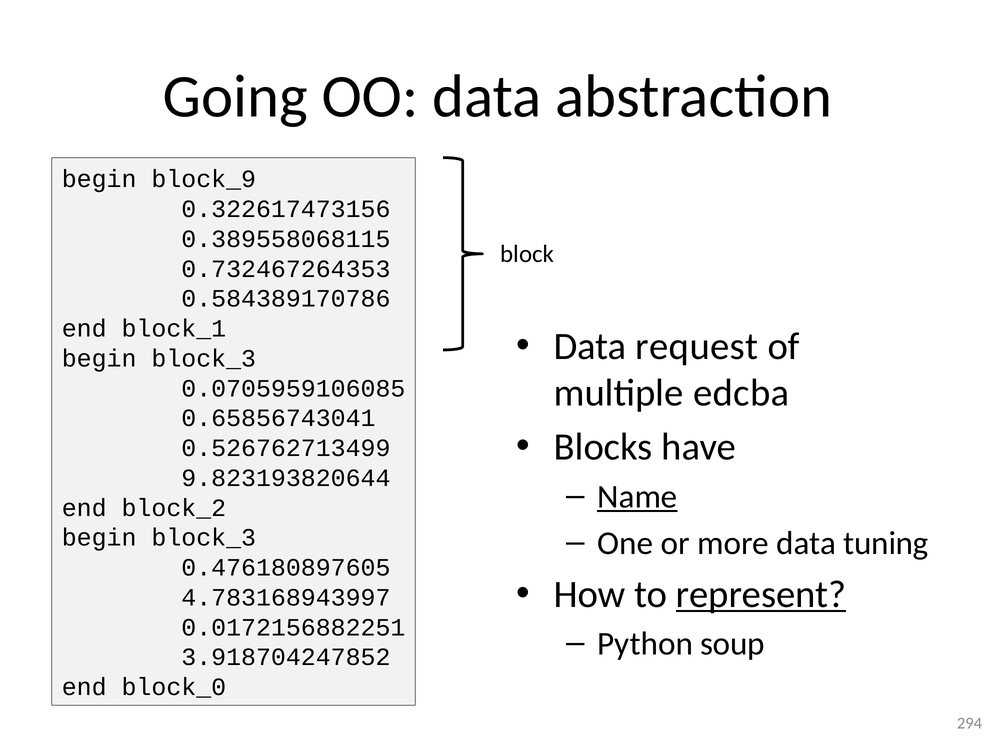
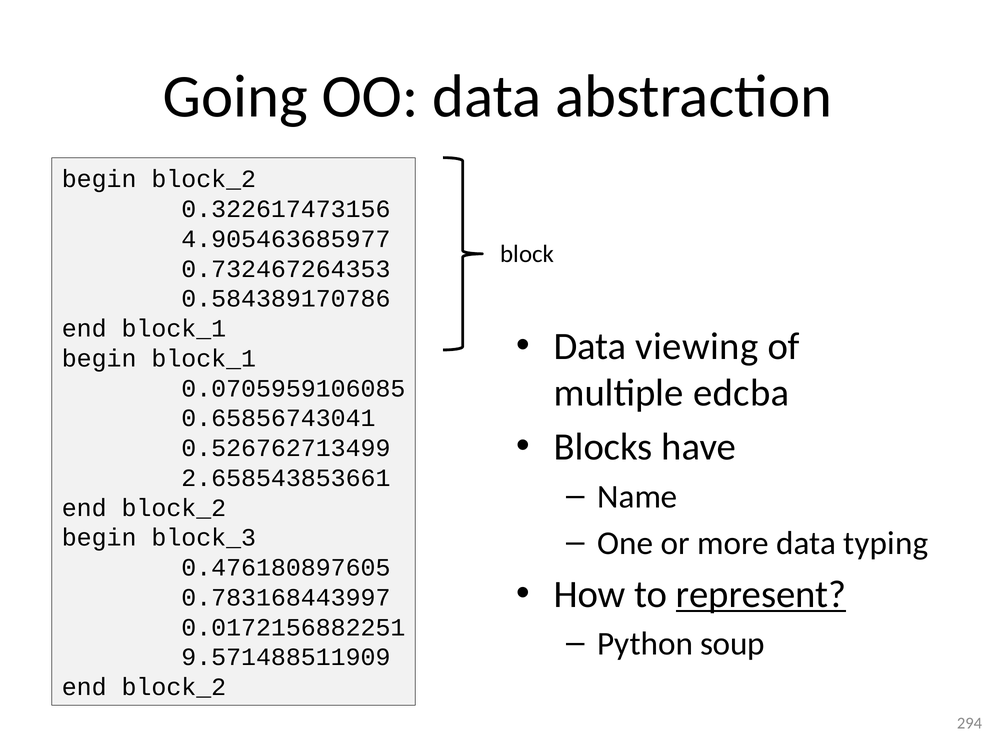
begin block_9: block_9 -> block_2
0.389558068115: 0.389558068115 -> 4.905463685977
request: request -> viewing
block_3 at (204, 358): block_3 -> block_1
9.823193820644: 9.823193820644 -> 2.658543853661
Name underline: present -> none
tuning: tuning -> typing
4.783168943997: 4.783168943997 -> 0.783168443997
3.918704247852: 3.918704247852 -> 9.571488511909
block_0 at (174, 687): block_0 -> block_2
